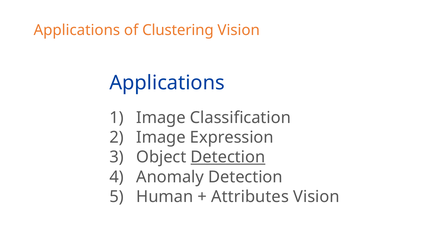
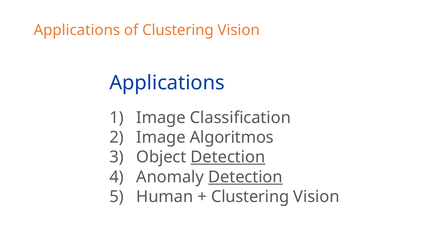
Expression: Expression -> Algoritmos
Detection at (245, 176) underline: none -> present
Attributes at (250, 196): Attributes -> Clustering
